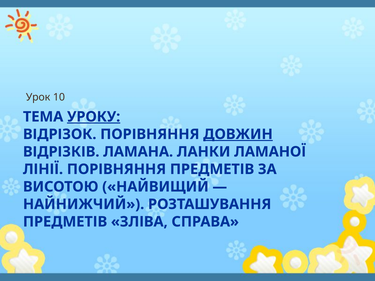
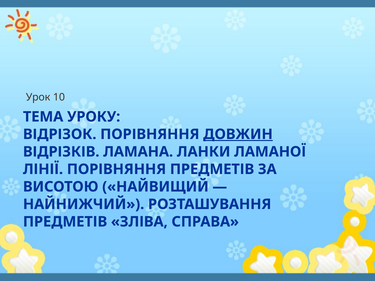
УРОКУ underline: present -> none
